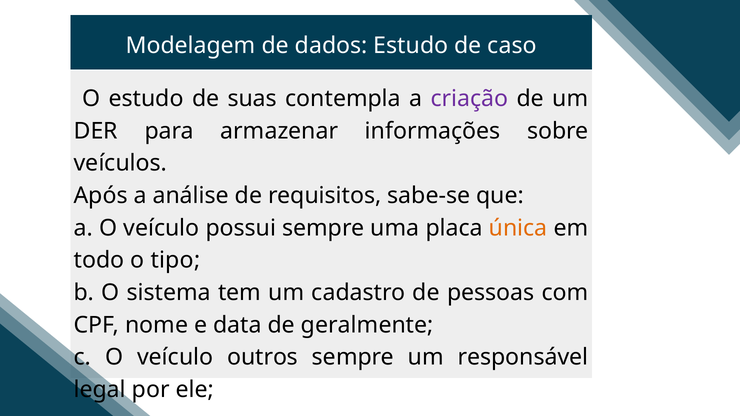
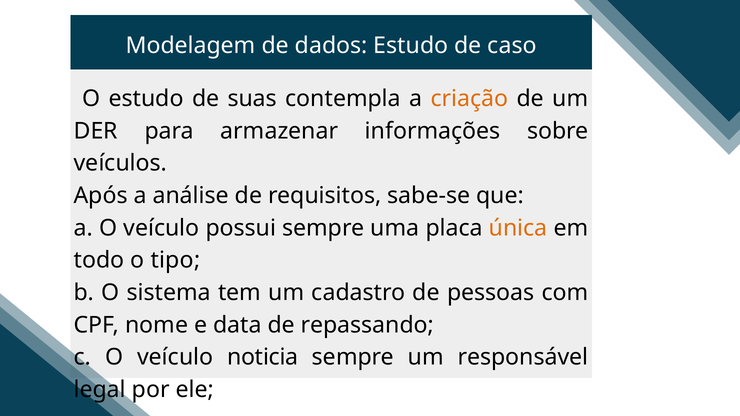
criação colour: purple -> orange
geralmente: geralmente -> repassando
outros: outros -> noticia
